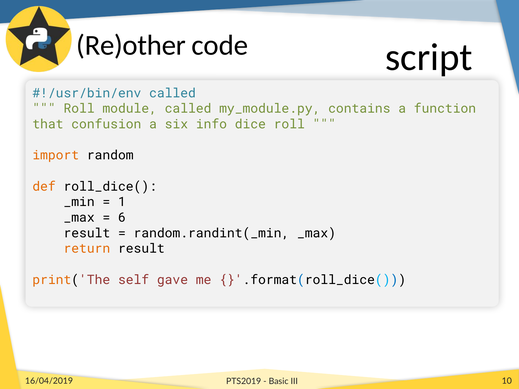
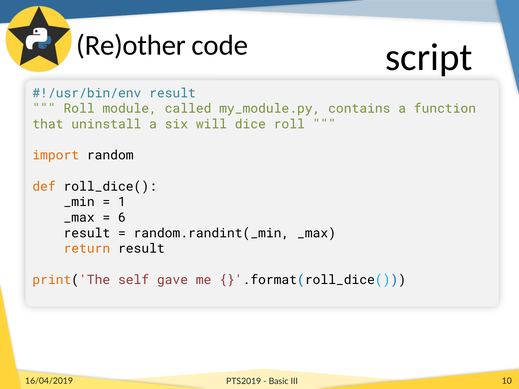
called at (172, 93): called -> result
confusion: confusion -> uninstall
info: info -> will
